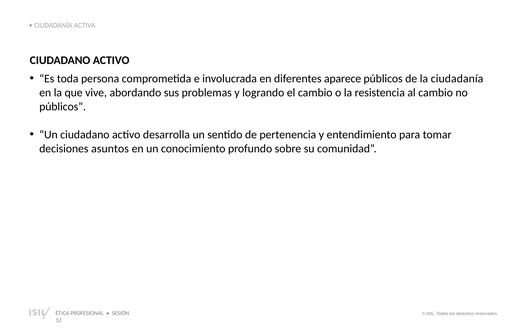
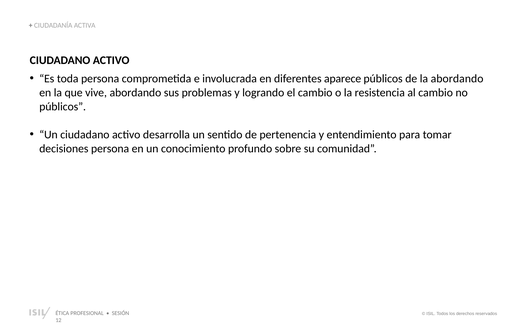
la ciudadanía: ciudadanía -> abordando
decisiones asuntos: asuntos -> persona
